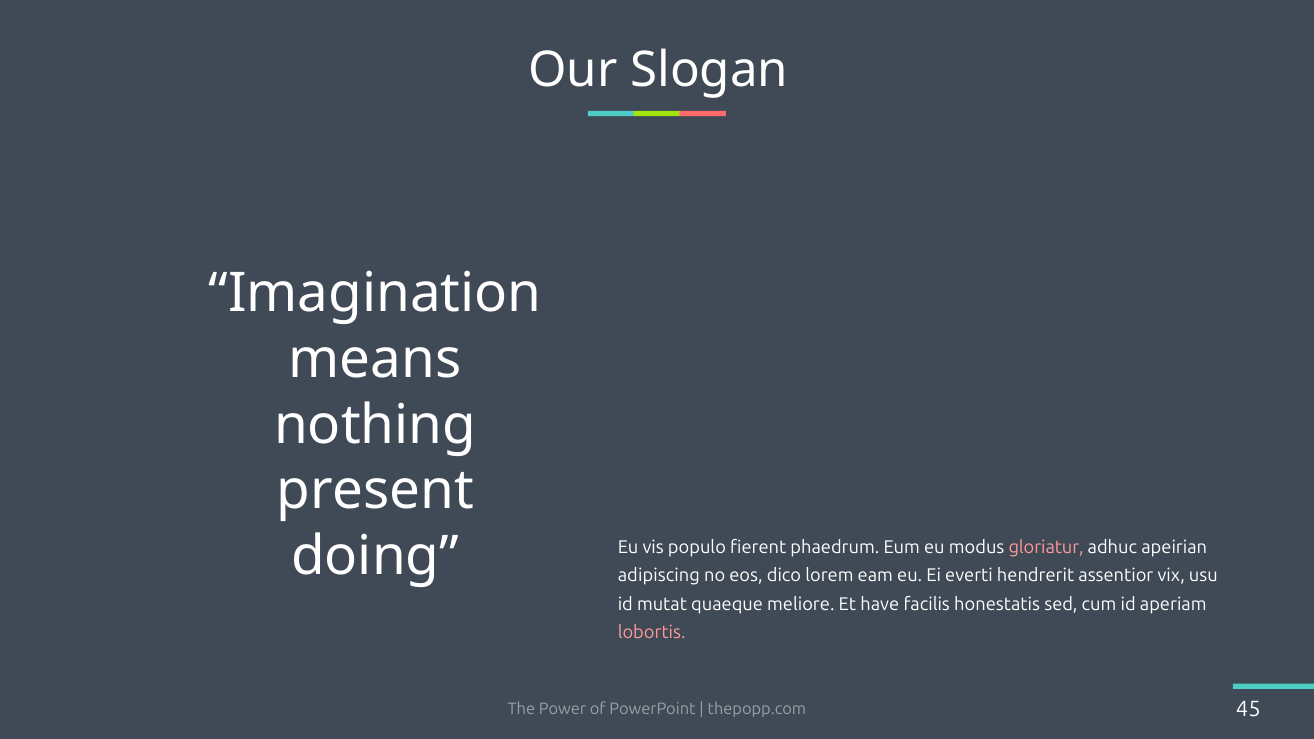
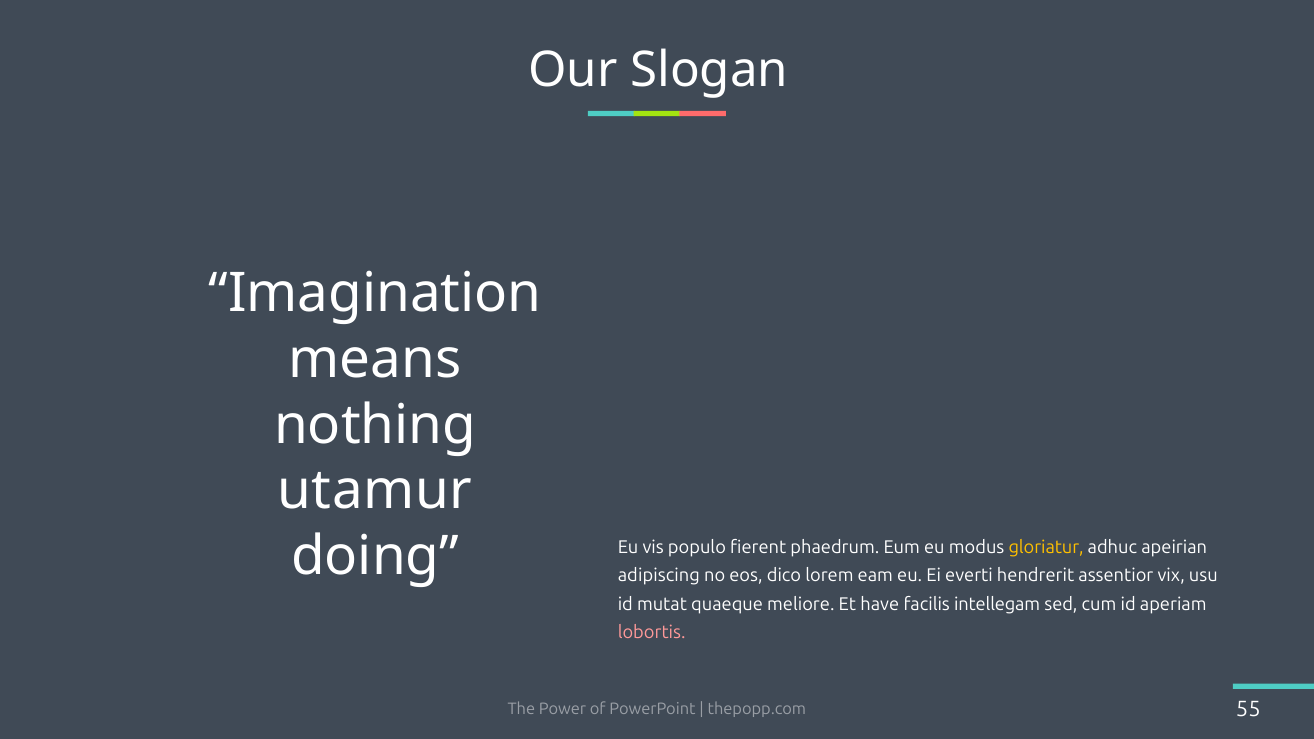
present: present -> utamur
gloriatur colour: pink -> yellow
honestatis: honestatis -> intellegam
45: 45 -> 55
